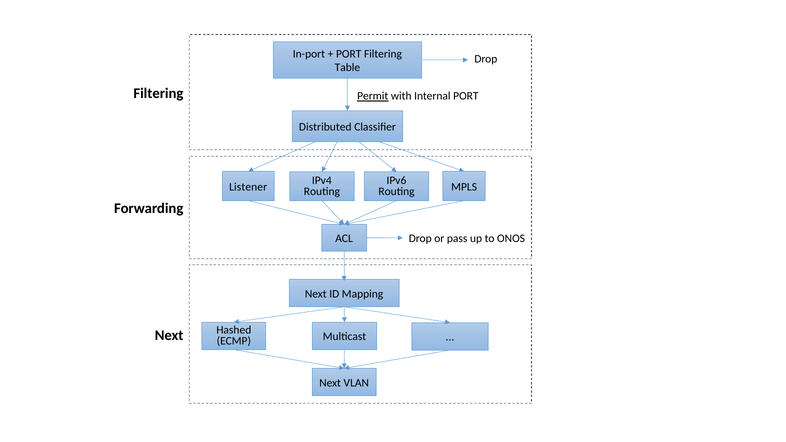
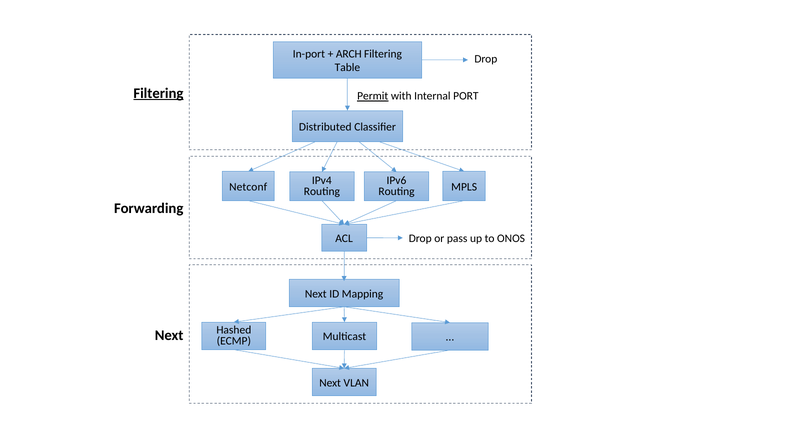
PORT at (349, 54): PORT -> ARCH
Filtering at (158, 93) underline: none -> present
Listener: Listener -> Netconf
